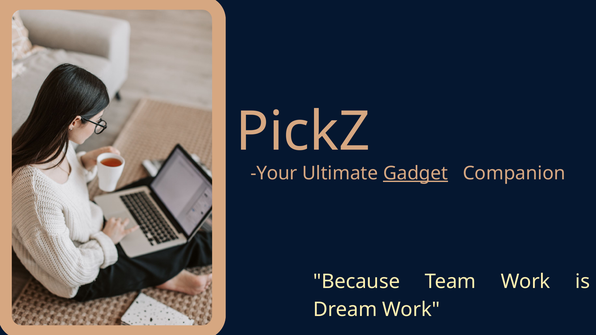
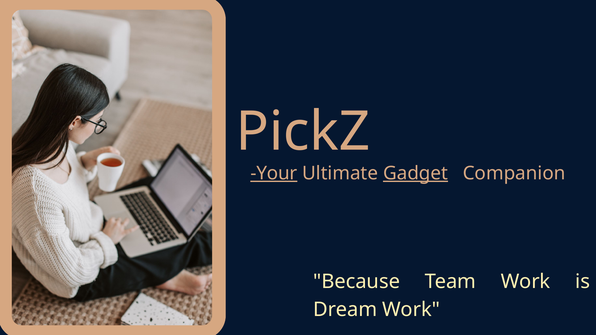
Your underline: none -> present
